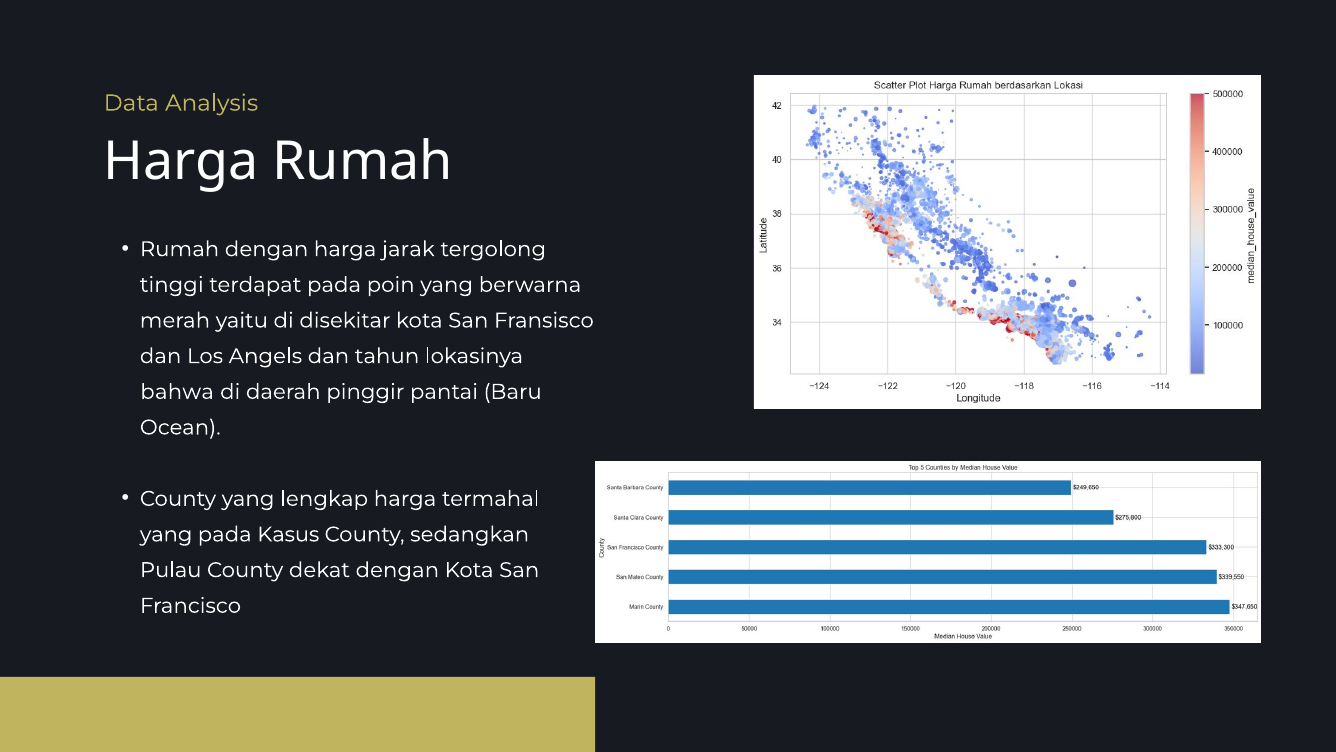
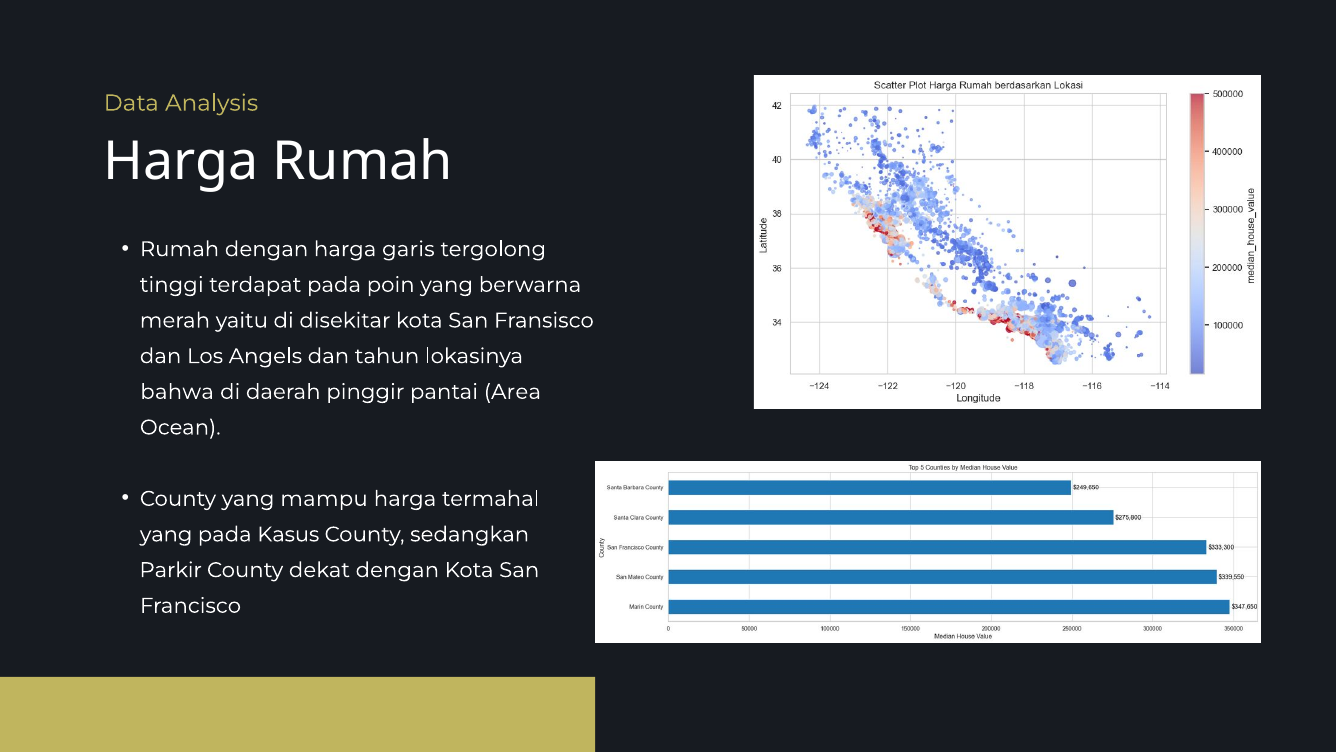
jarak: jarak -> garis
Baru: Baru -> Area
lengkap: lengkap -> mampu
Pulau: Pulau -> Parkir
